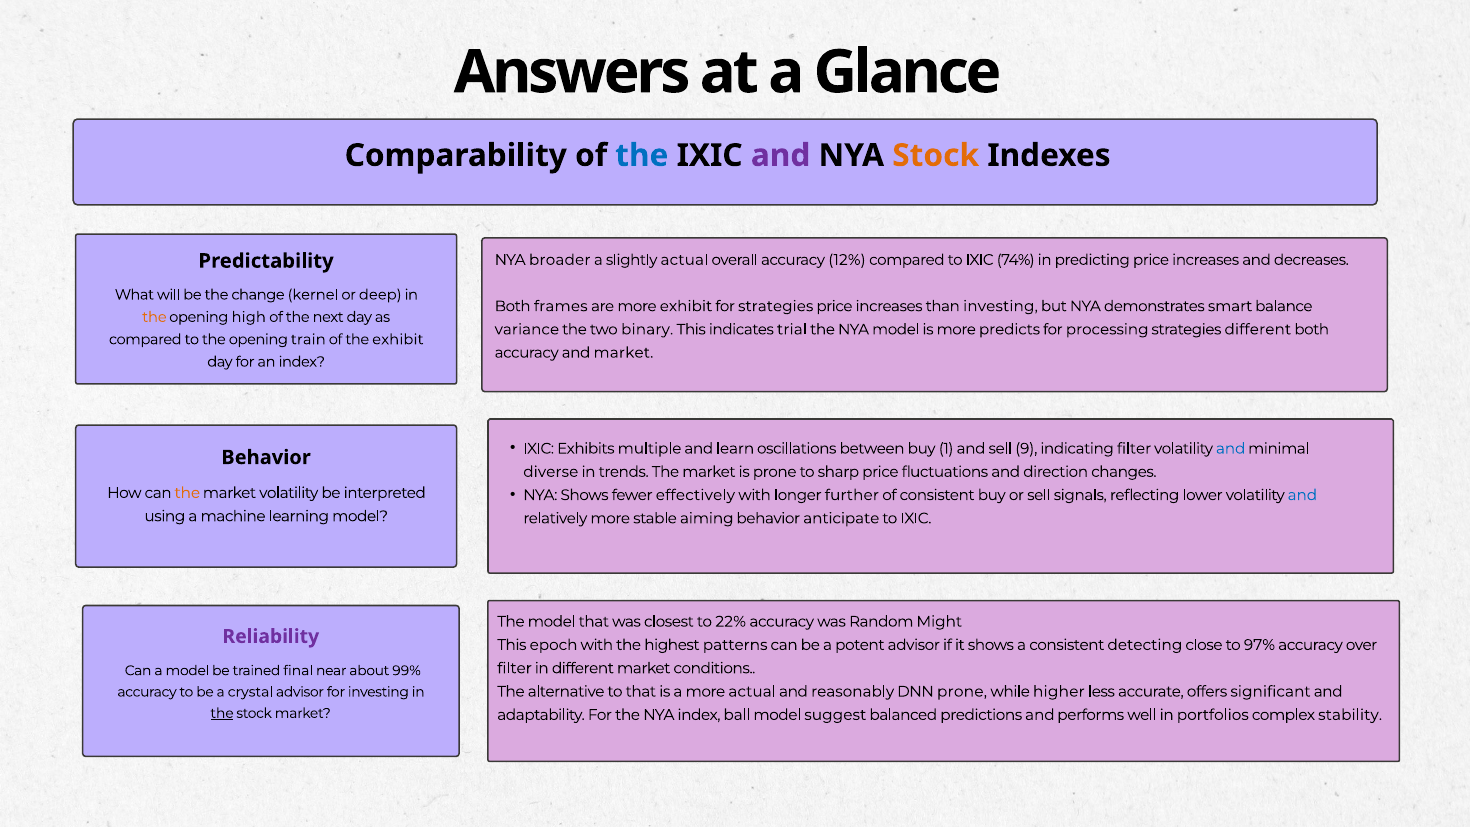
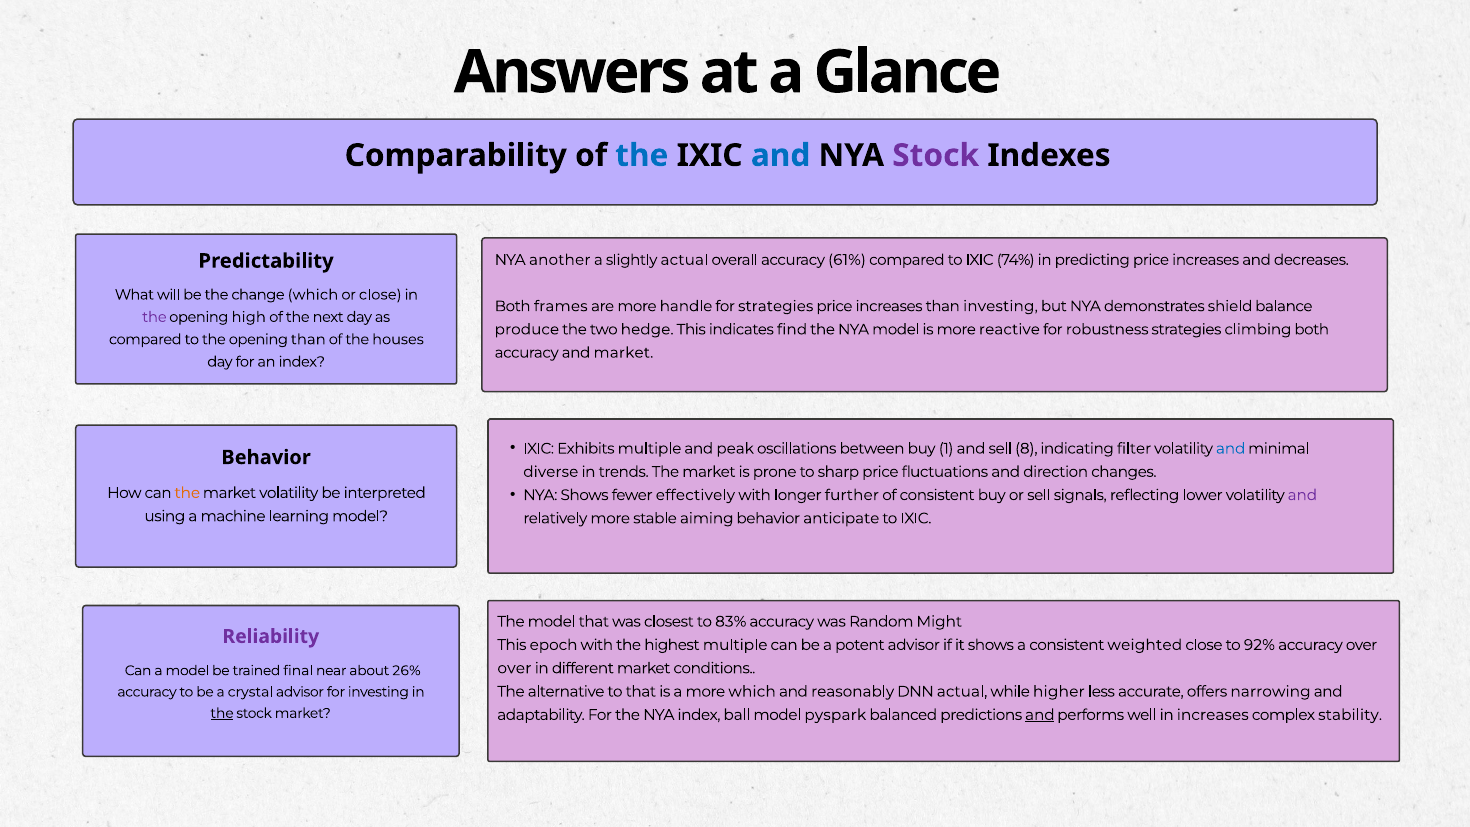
and at (781, 155) colour: purple -> blue
Stock at (936, 155) colour: orange -> purple
broader: broader -> another
12%: 12% -> 61%
change kernel: kernel -> which
or deep: deep -> close
more exhibit: exhibit -> handle
smart: smart -> shield
the at (154, 317) colour: orange -> purple
variance: variance -> produce
binary: binary -> hedge
trial: trial -> find
predicts: predicts -> reactive
processing: processing -> robustness
strategies different: different -> climbing
opening train: train -> than
the exhibit: exhibit -> houses
learn: learn -> peak
9: 9 -> 8
and at (1302, 495) colour: blue -> purple
22%: 22% -> 83%
highest patterns: patterns -> multiple
detecting: detecting -> weighted
97%: 97% -> 92%
filter at (515, 668): filter -> over
99%: 99% -> 26%
more actual: actual -> which
DNN prone: prone -> actual
significant: significant -> narrowing
suggest: suggest -> pyspark
and at (1040, 715) underline: none -> present
in portfolios: portfolios -> increases
